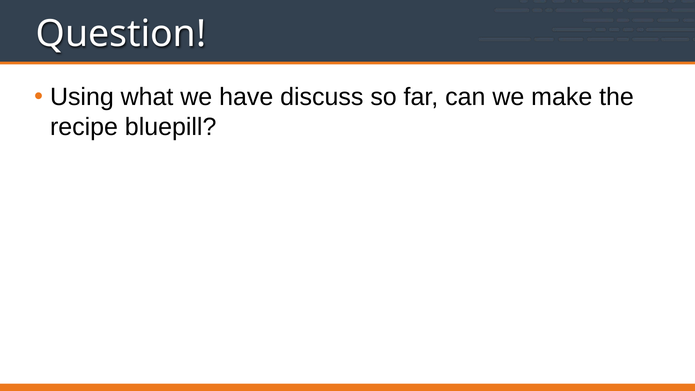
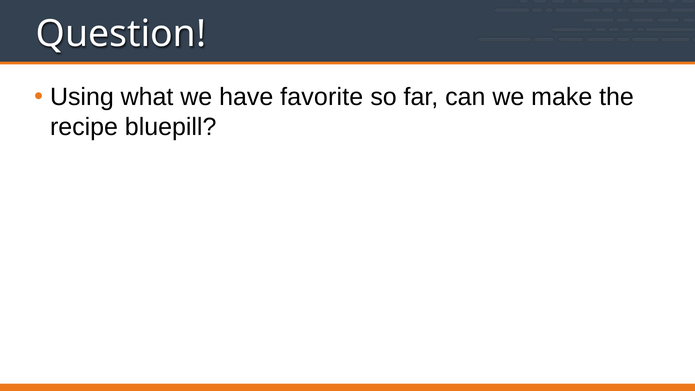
discuss: discuss -> favorite
